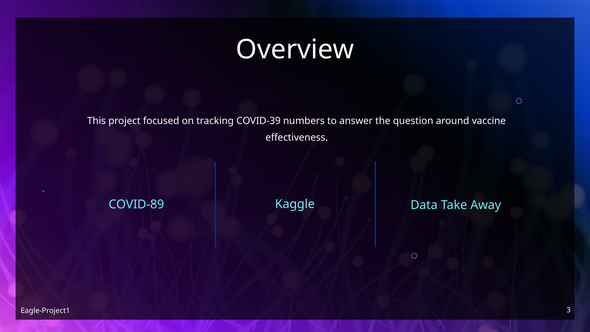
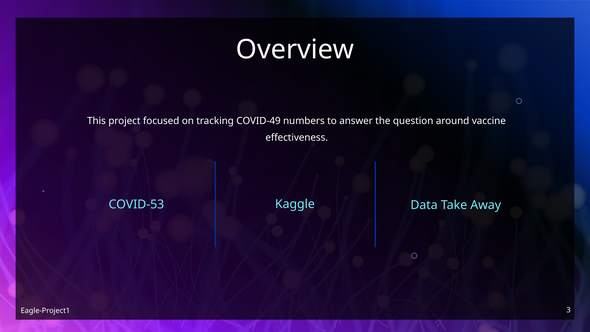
COVID-39: COVID-39 -> COVID-49
COVID-89: COVID-89 -> COVID-53
